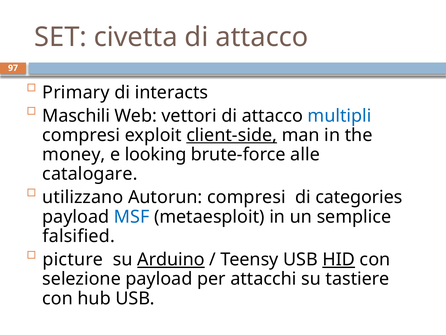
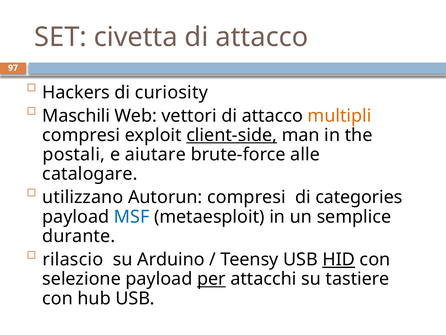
Primary: Primary -> Hackers
interacts: interacts -> curiosity
multipli colour: blue -> orange
money: money -> postali
looking: looking -> aiutare
falsified: falsified -> durante
picture: picture -> rilascio
Arduino underline: present -> none
per underline: none -> present
